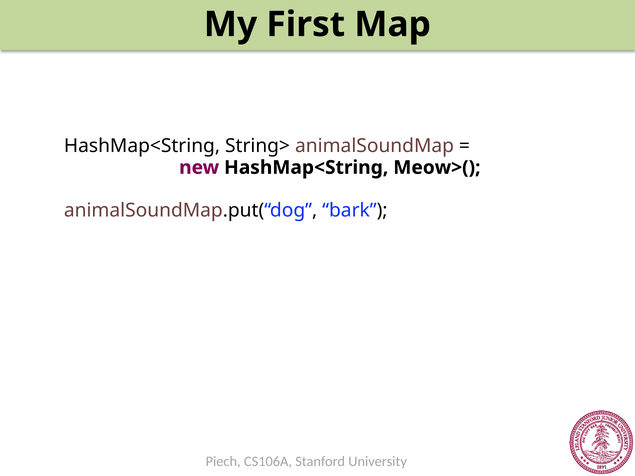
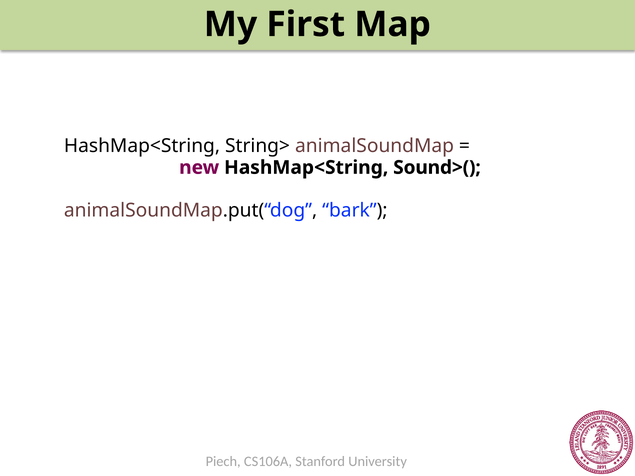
Meow>(: Meow>( -> Sound>(
